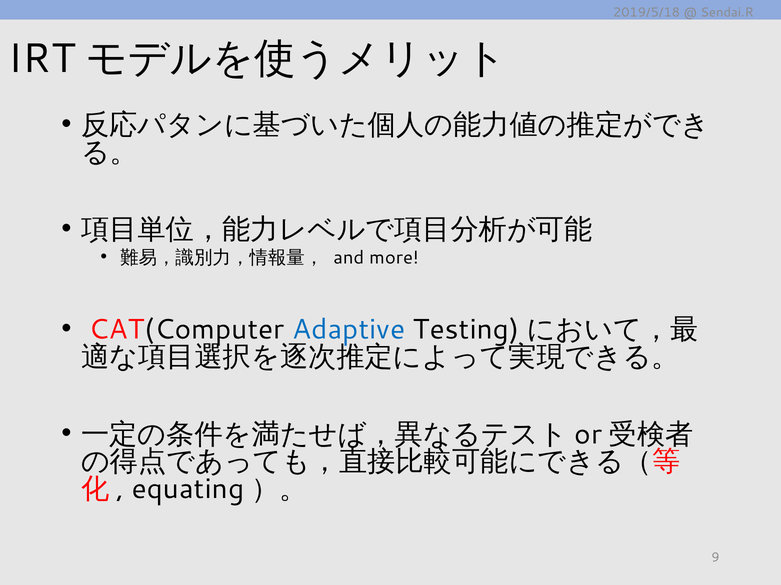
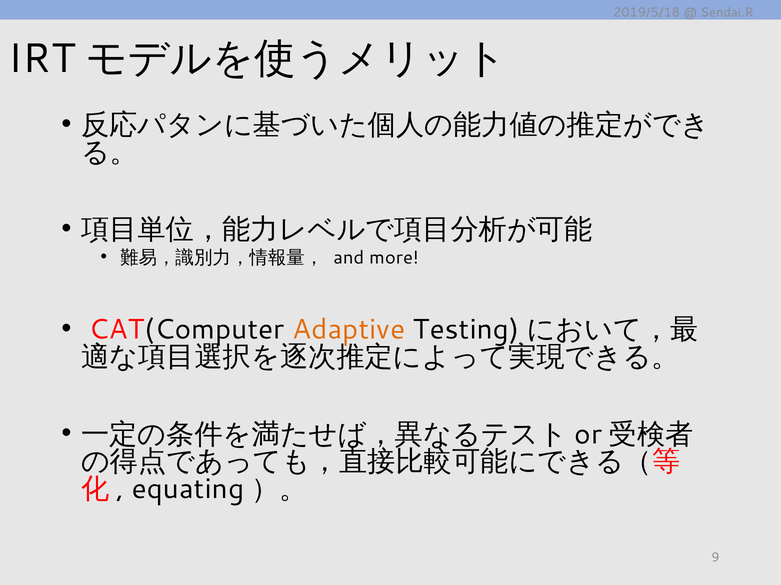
Adaptive colour: blue -> orange
